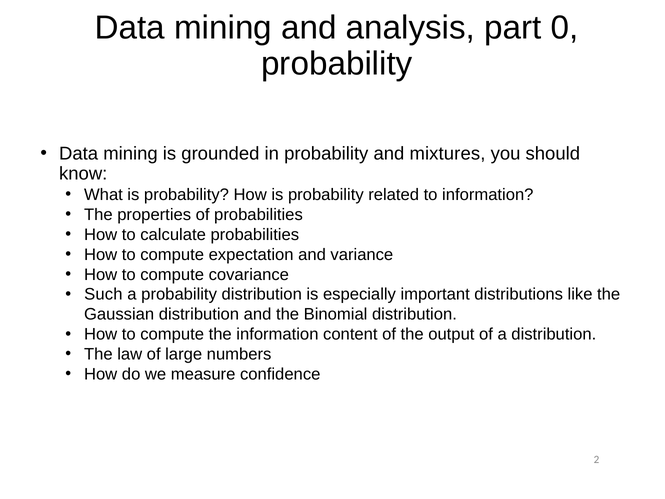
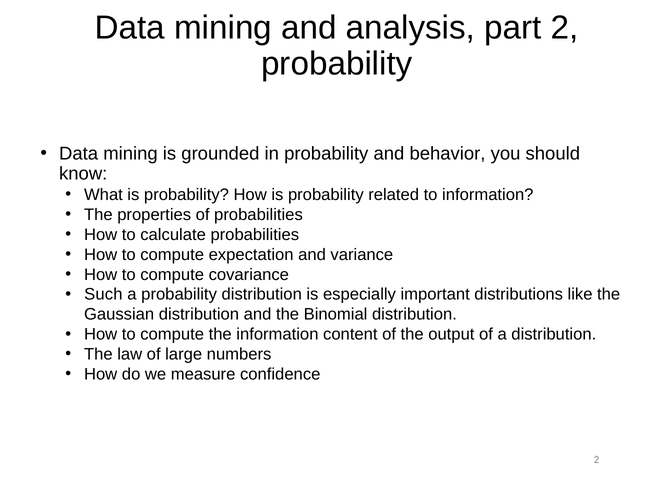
part 0: 0 -> 2
mixtures: mixtures -> behavior
